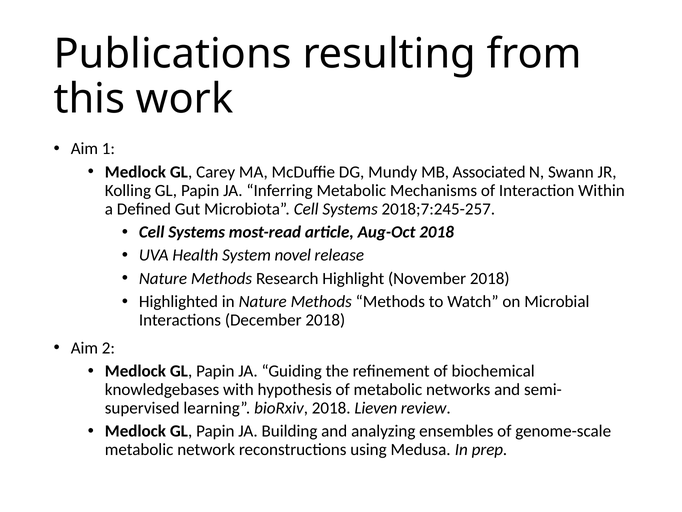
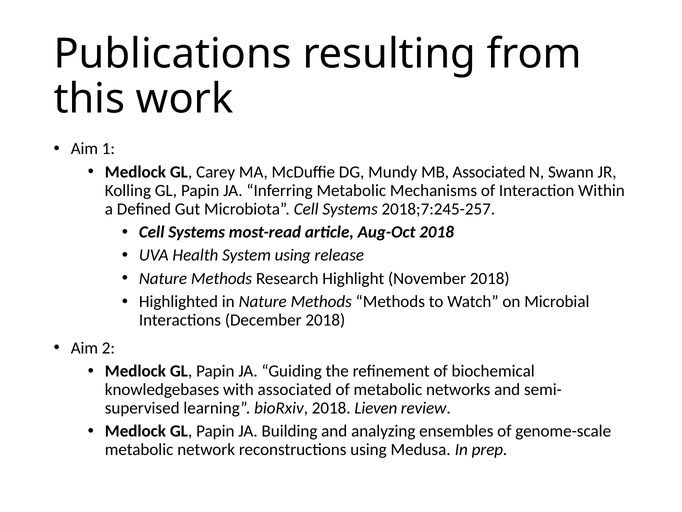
System novel: novel -> using
with hypothesis: hypothesis -> associated
